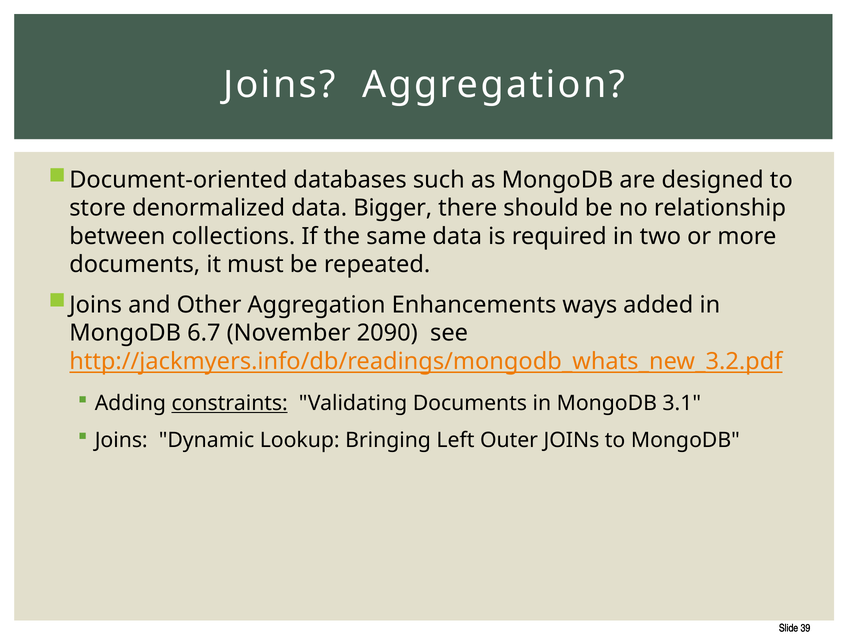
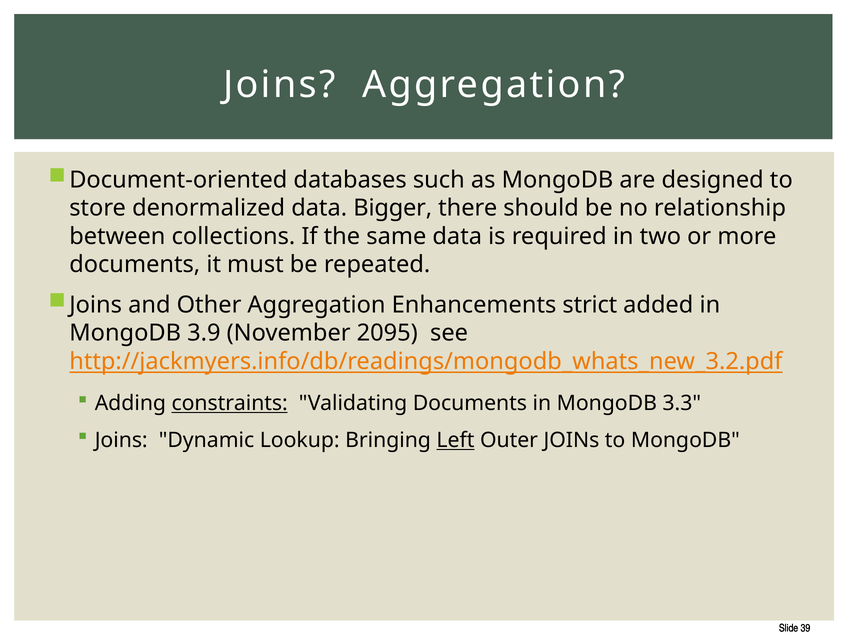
ways: ways -> strict
6.7: 6.7 -> 3.9
2090: 2090 -> 2095
3.1: 3.1 -> 3.3
Left underline: none -> present
